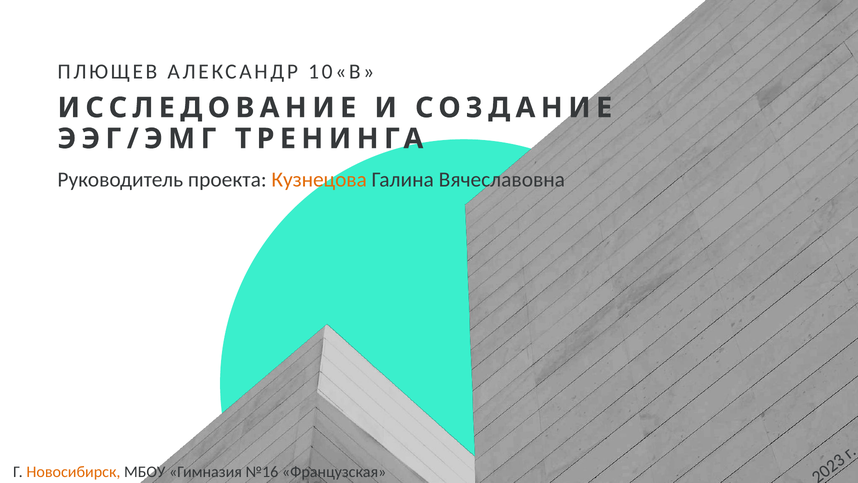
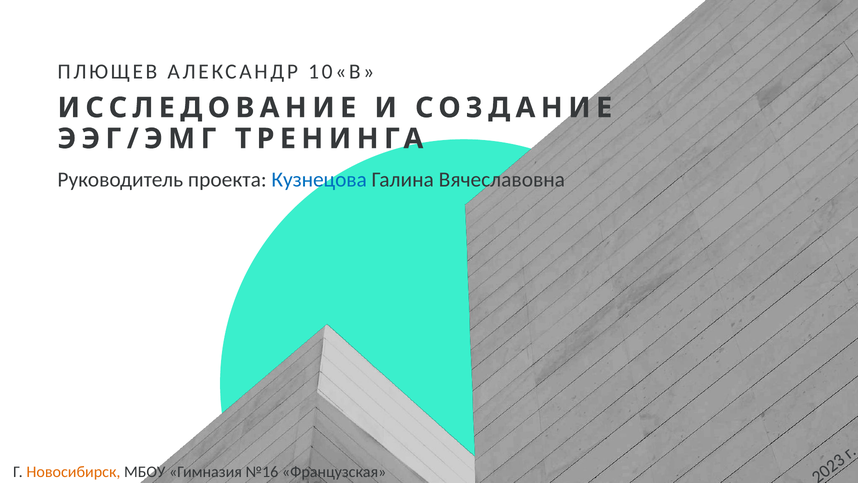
Кузнецова colour: orange -> blue
